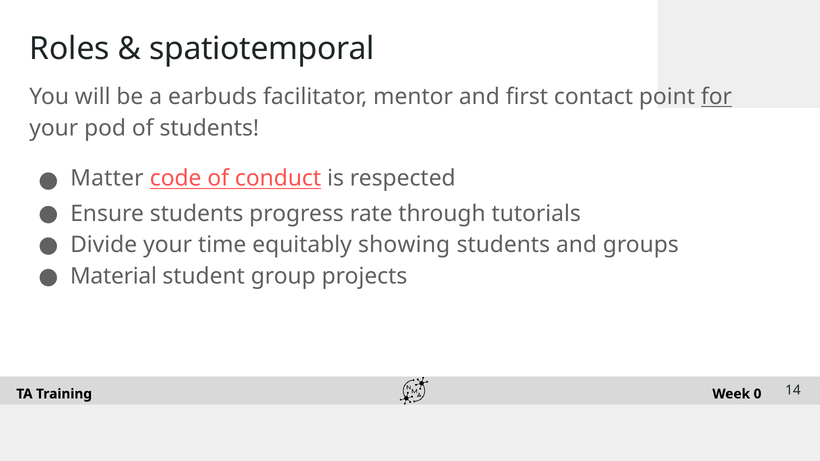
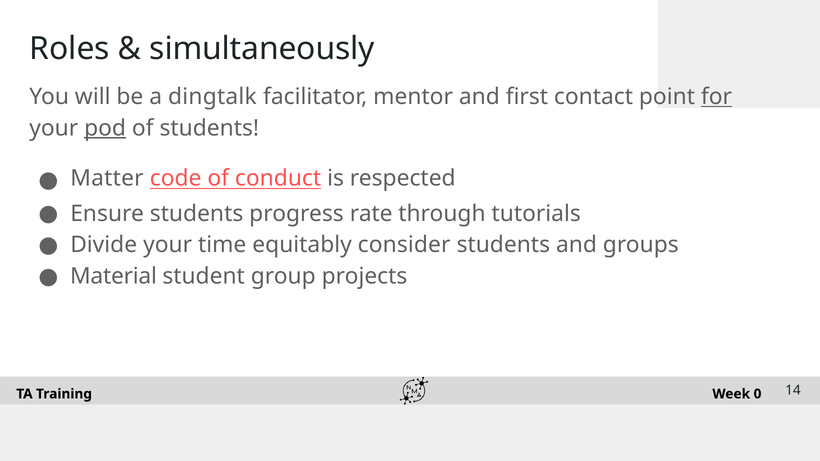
spatiotemporal: spatiotemporal -> simultaneously
earbuds: earbuds -> dingtalk
pod underline: none -> present
showing: showing -> consider
